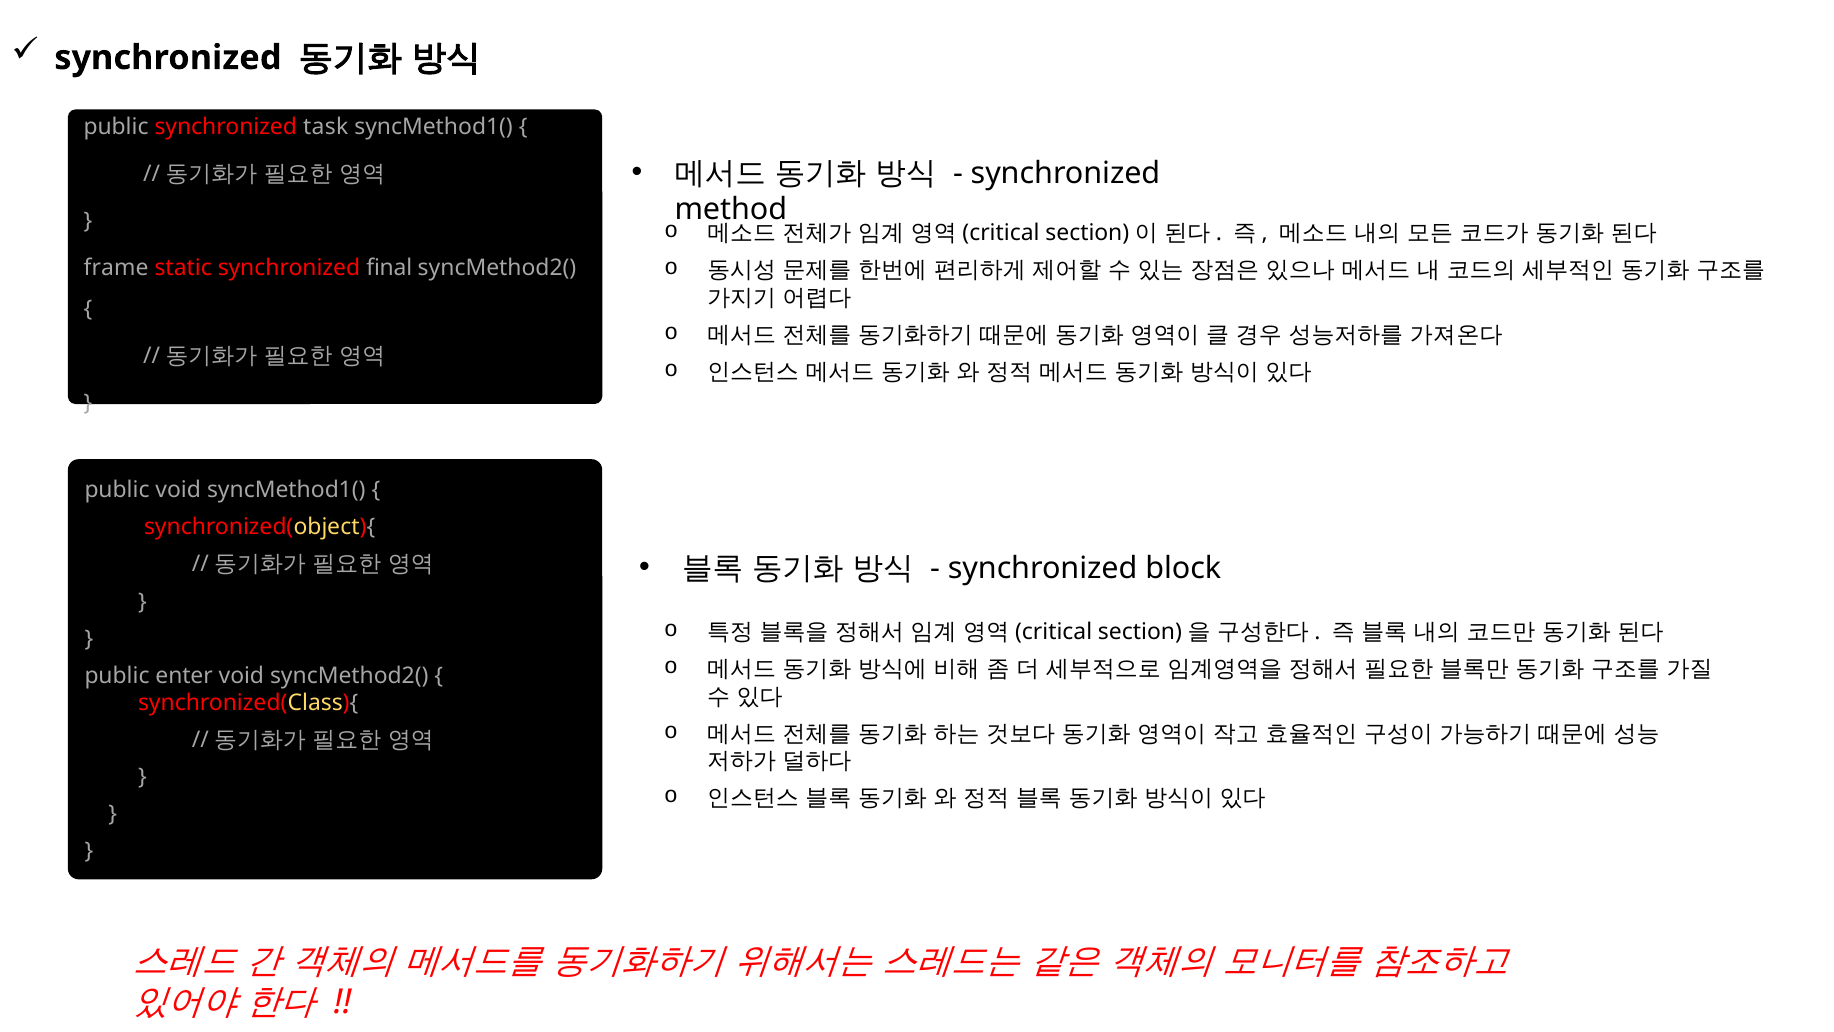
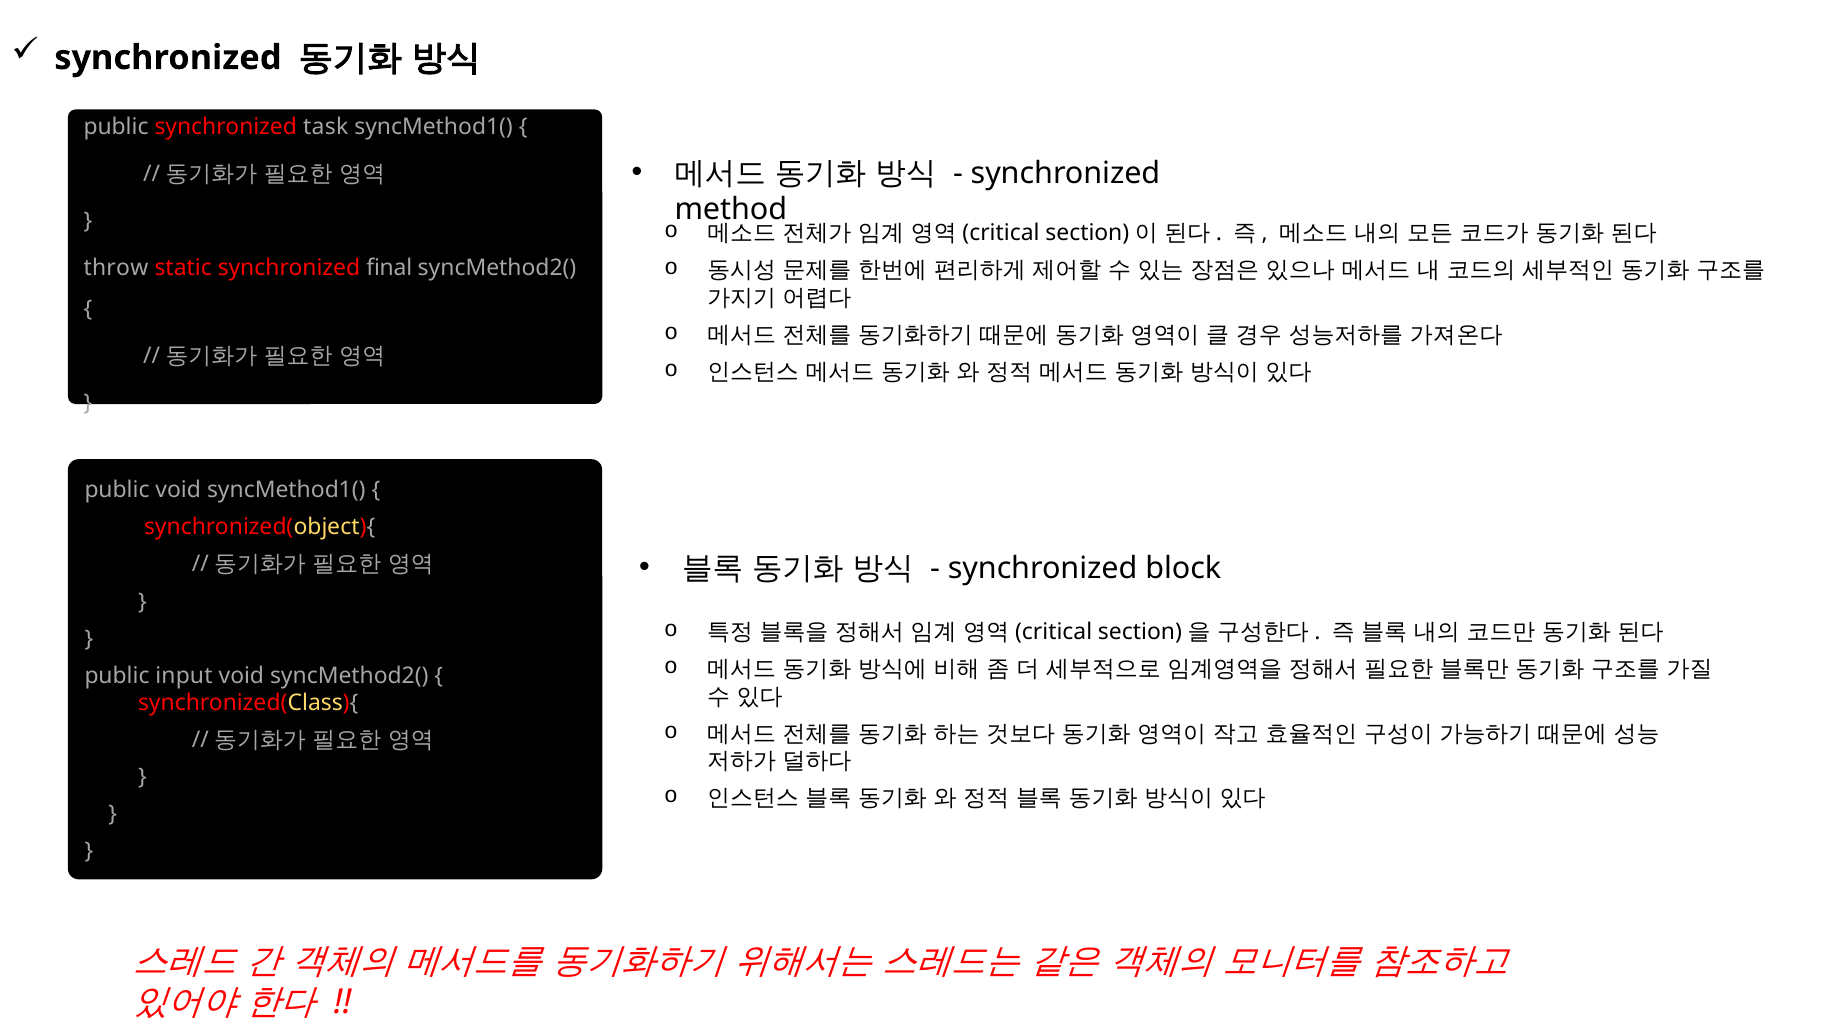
frame: frame -> throw
enter: enter -> input
